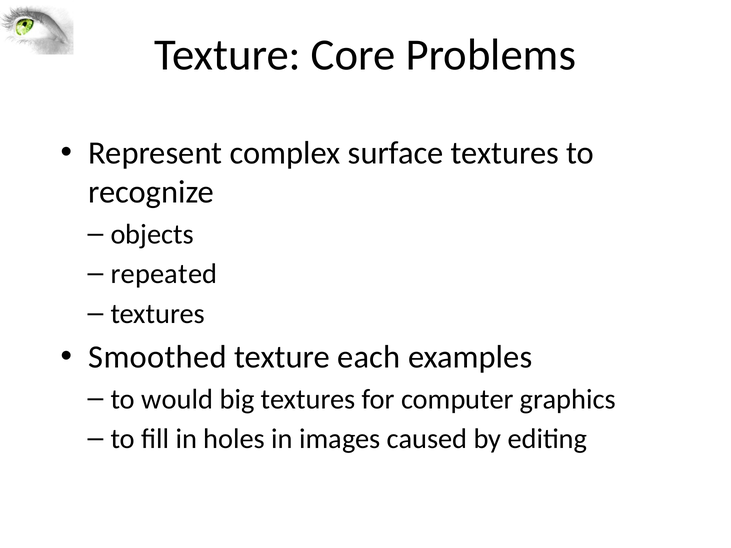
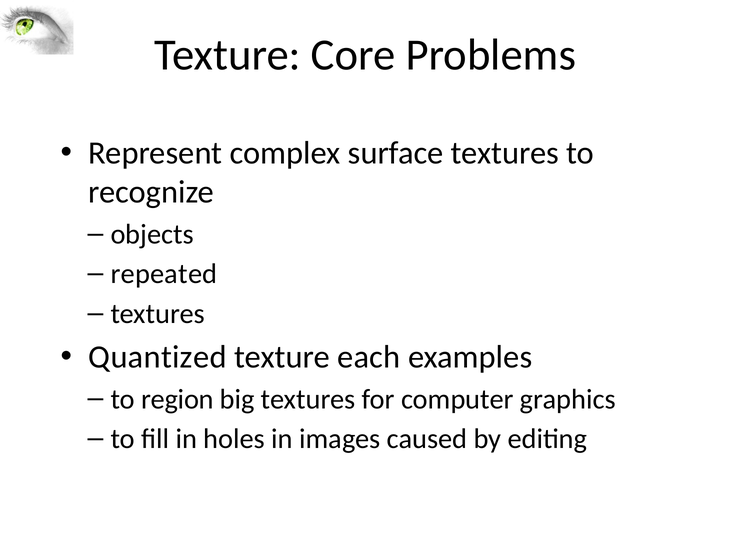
Smoothed: Smoothed -> Quantized
would: would -> region
